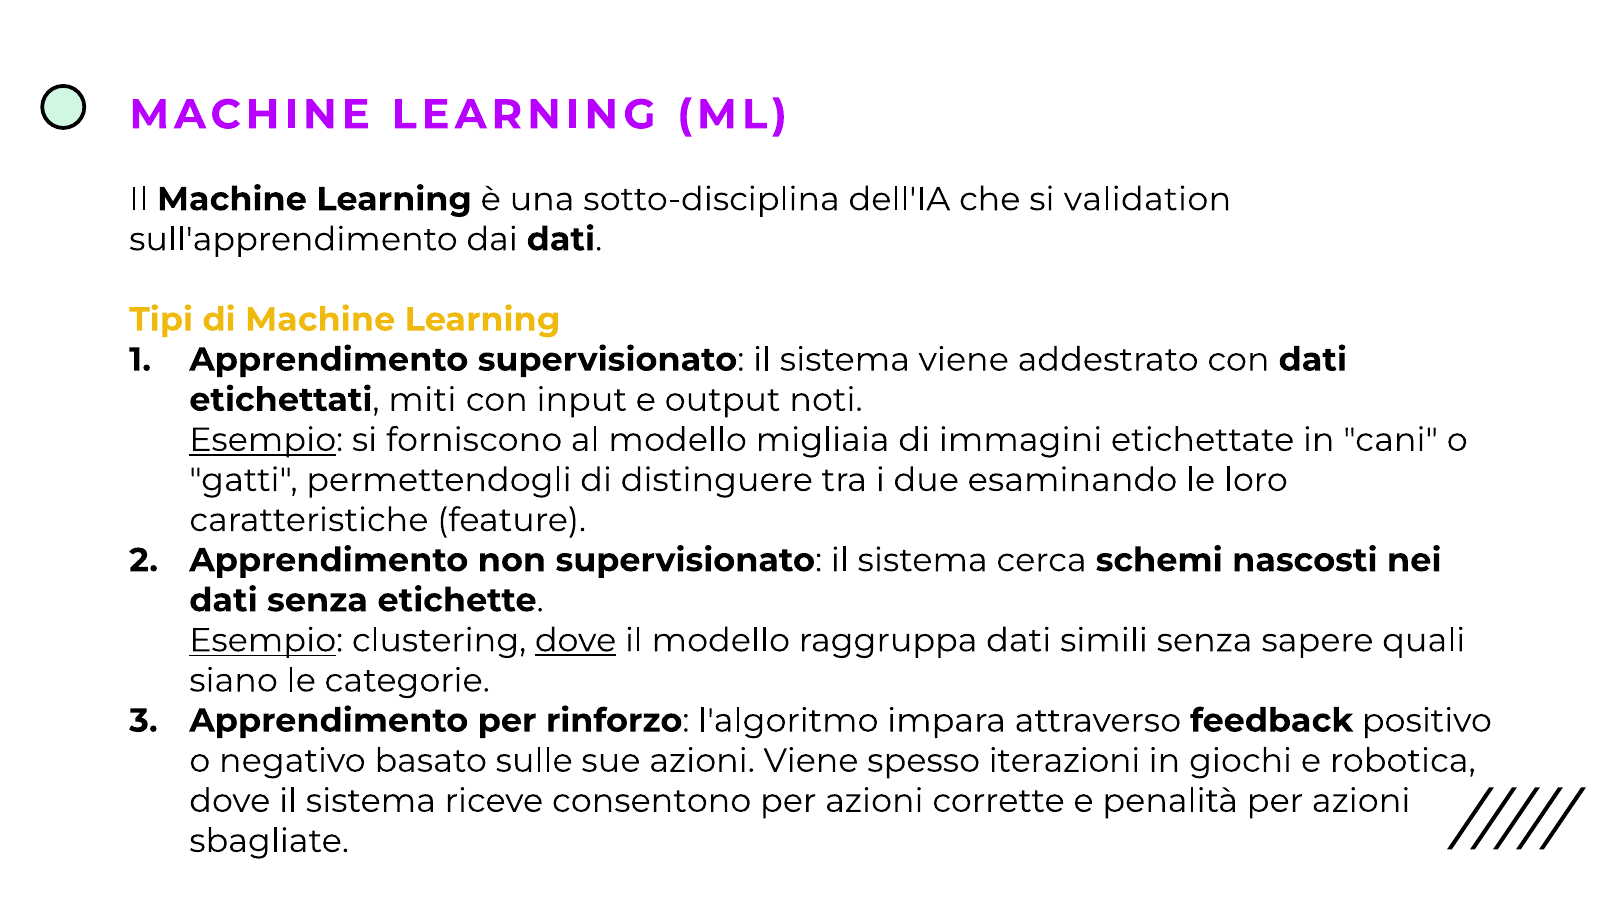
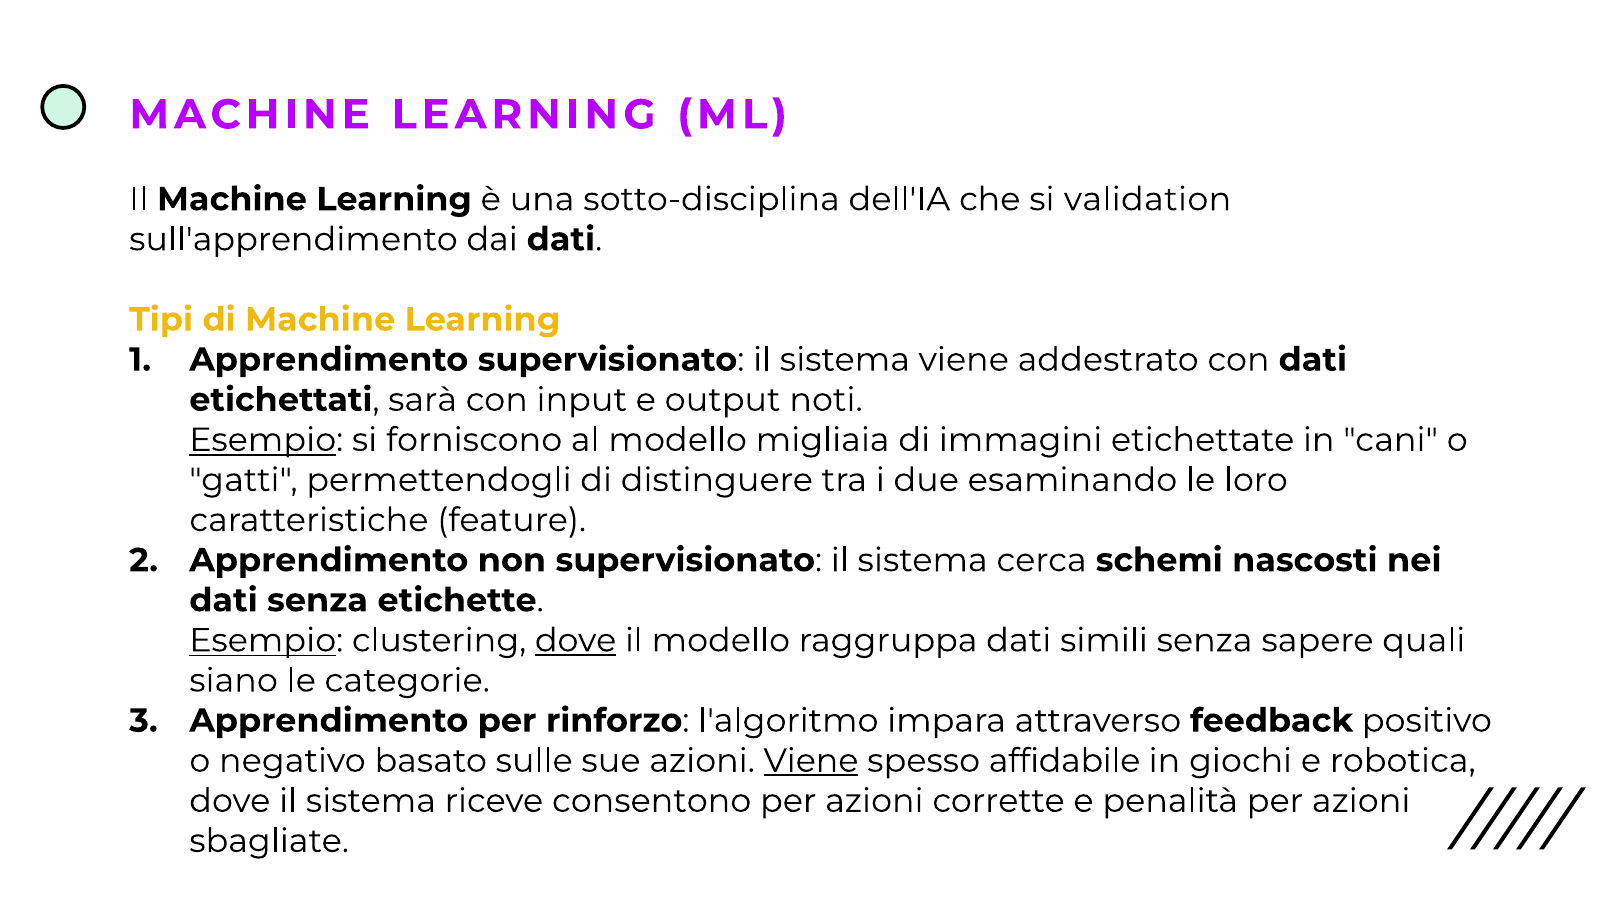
miti: miti -> sarà
Viene at (811, 761) underline: none -> present
iterazioni: iterazioni -> affidabile
